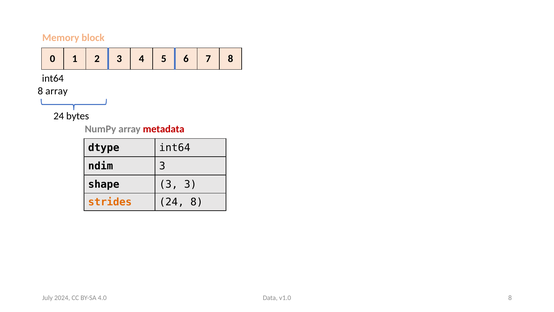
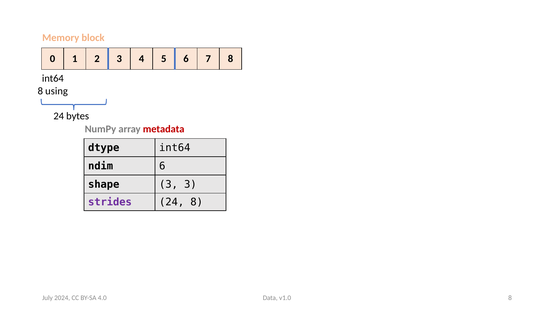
8 array: array -> using
ndim 3: 3 -> 6
strides colour: orange -> purple
